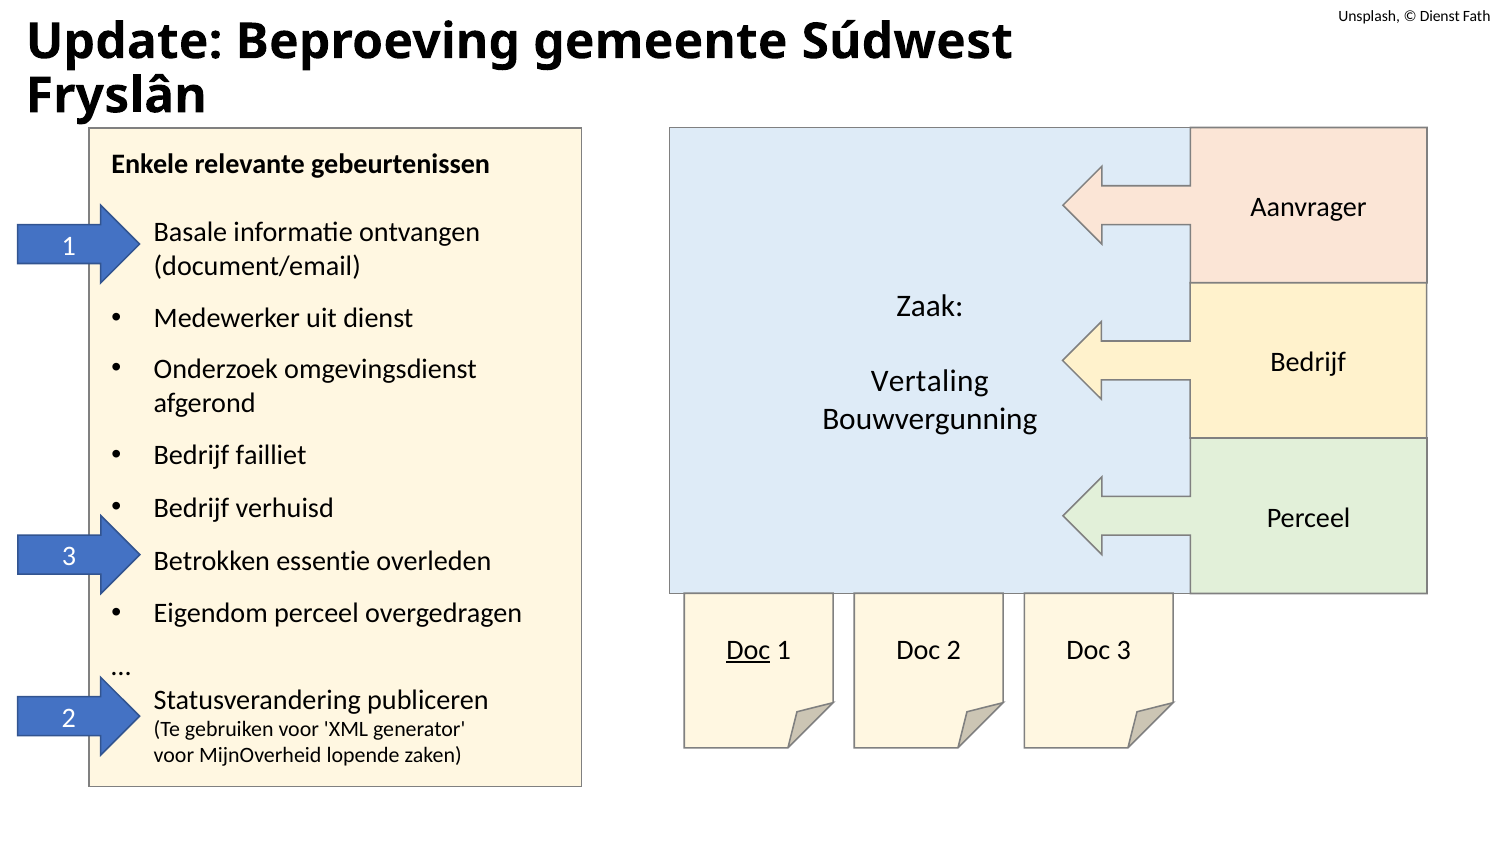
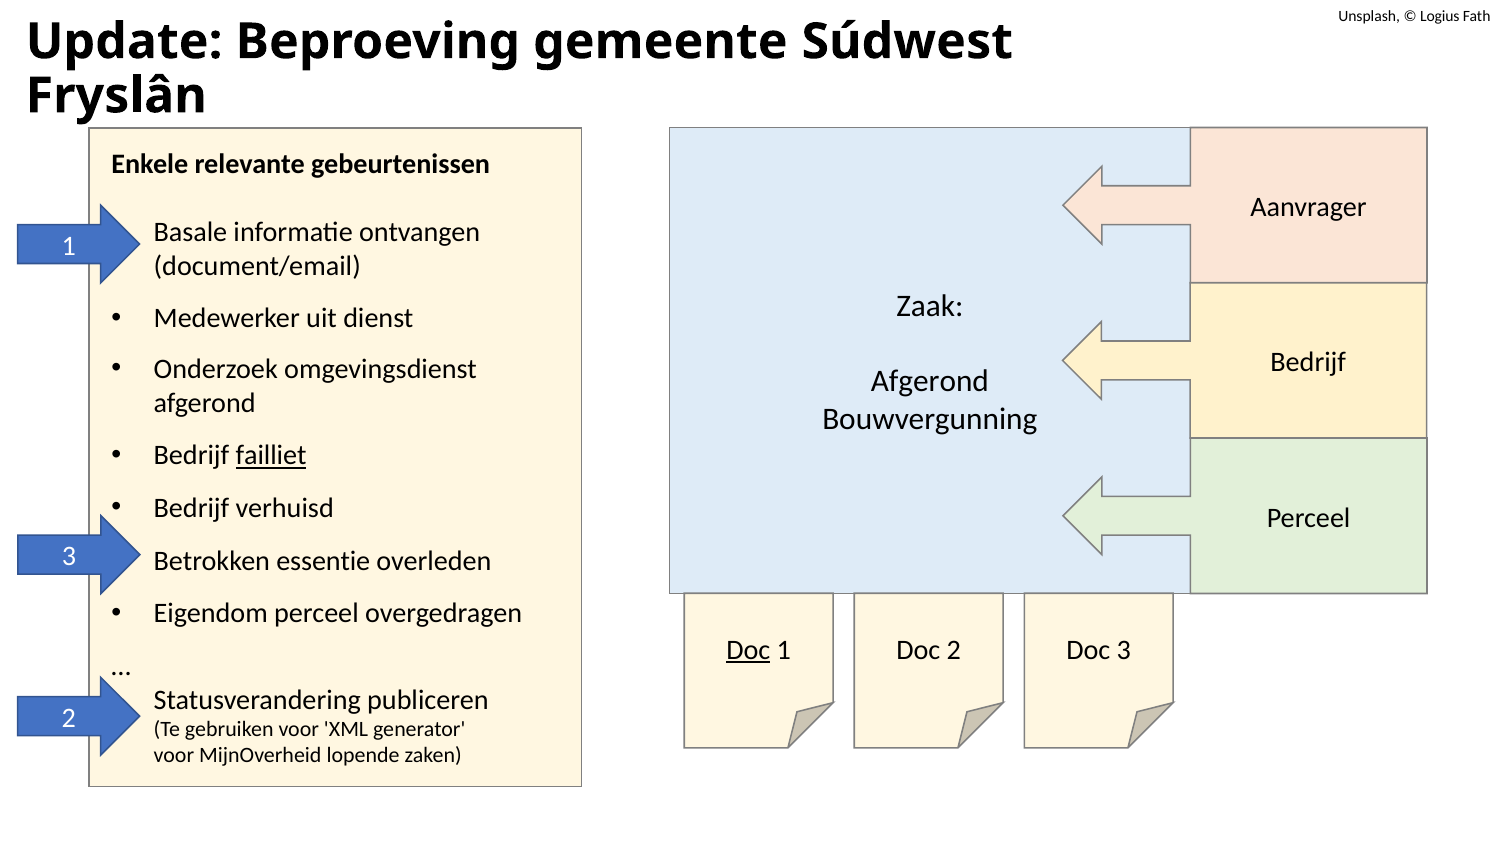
Dienst at (1440, 16): Dienst -> Logius
Vertaling at (930, 382): Vertaling -> Afgerond
failliet underline: none -> present
